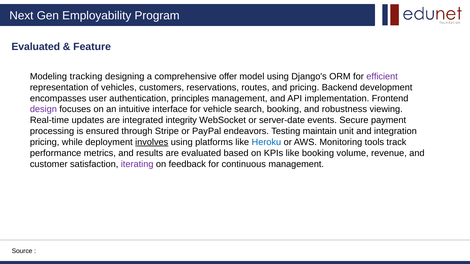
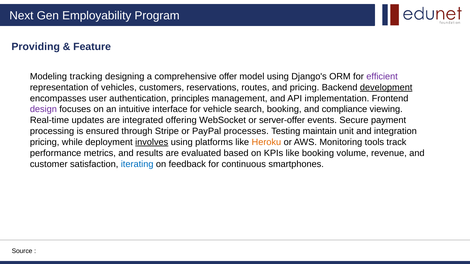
Evaluated at (36, 47): Evaluated -> Providing
development underline: none -> present
robustness: robustness -> compliance
integrity: integrity -> offering
server-date: server-date -> server-offer
endeavors: endeavors -> processes
Heroku colour: blue -> orange
iterating colour: purple -> blue
continuous management: management -> smartphones
